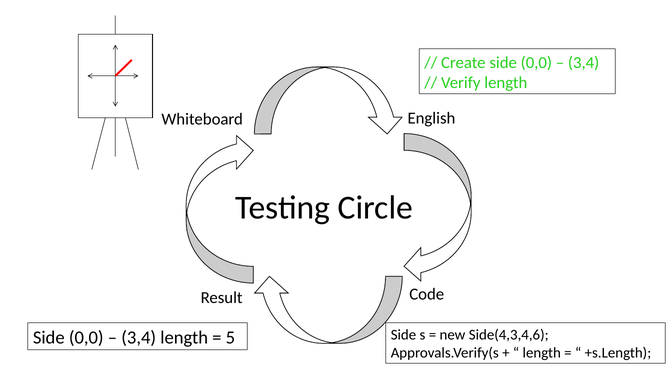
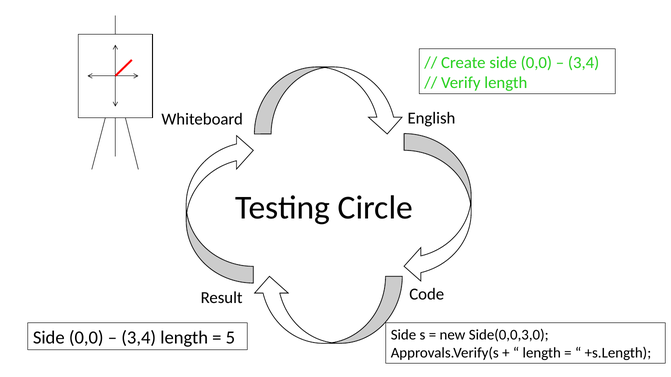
Side(4,3,4,6: Side(4,3,4,6 -> Side(0,0,3,0
